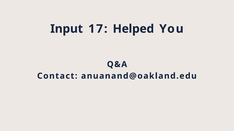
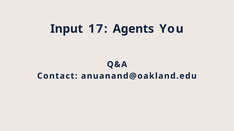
Helped: Helped -> Agents
